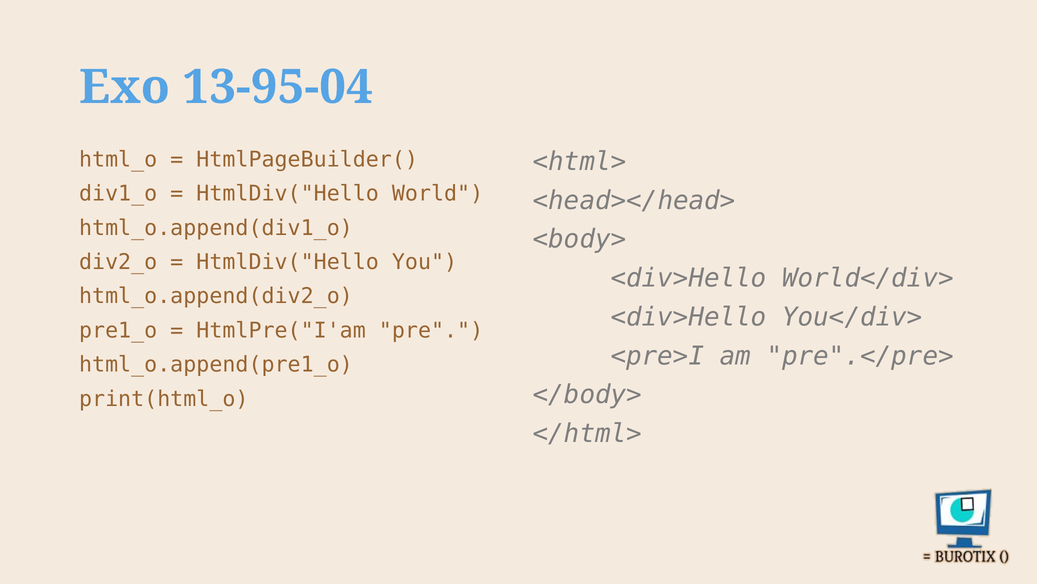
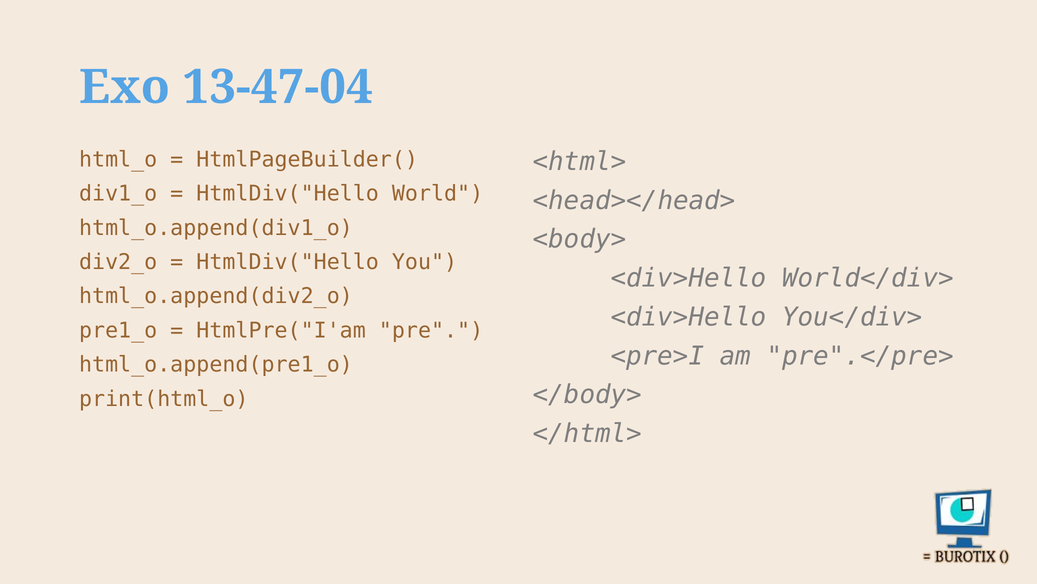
13-95-04: 13-95-04 -> 13-47-04
